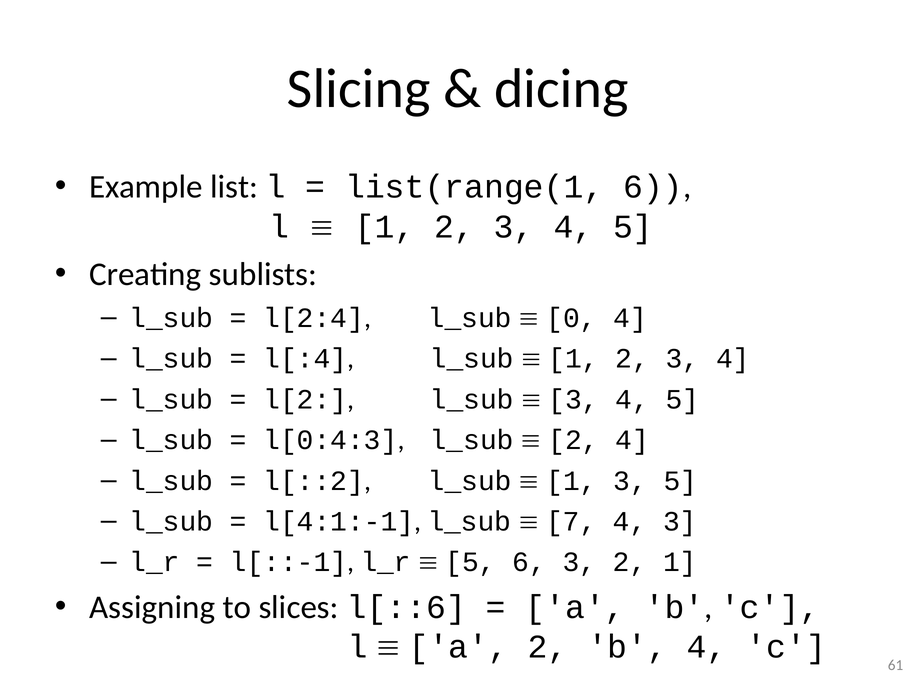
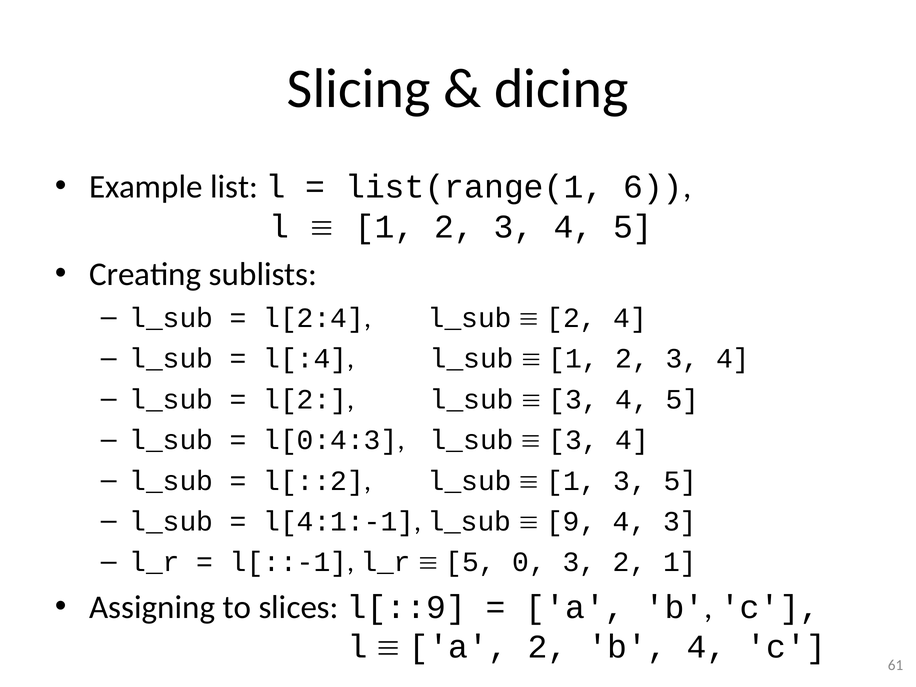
0 at (572, 318): 0 -> 2
2 at (573, 440): 2 -> 3
7: 7 -> 9
5 6: 6 -> 0
l[::6: l[::6 -> l[::9
